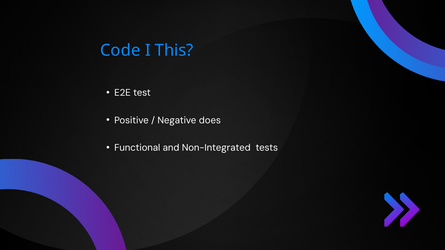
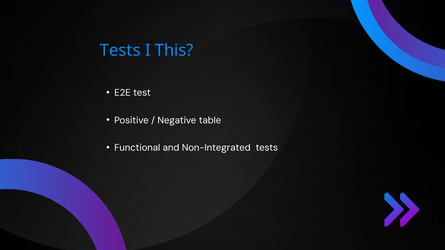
Code at (120, 50): Code -> Tests
does: does -> table
